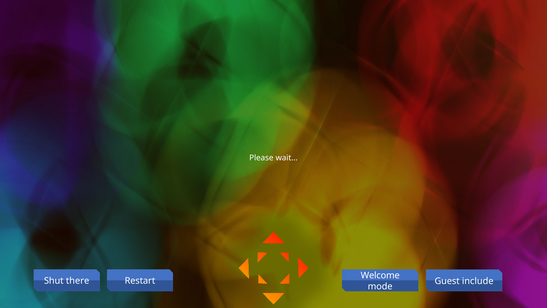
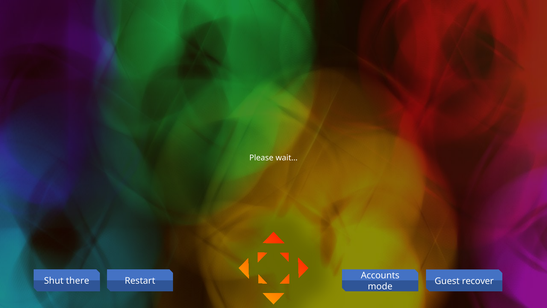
Welcome: Welcome -> Accounts
include: include -> recover
